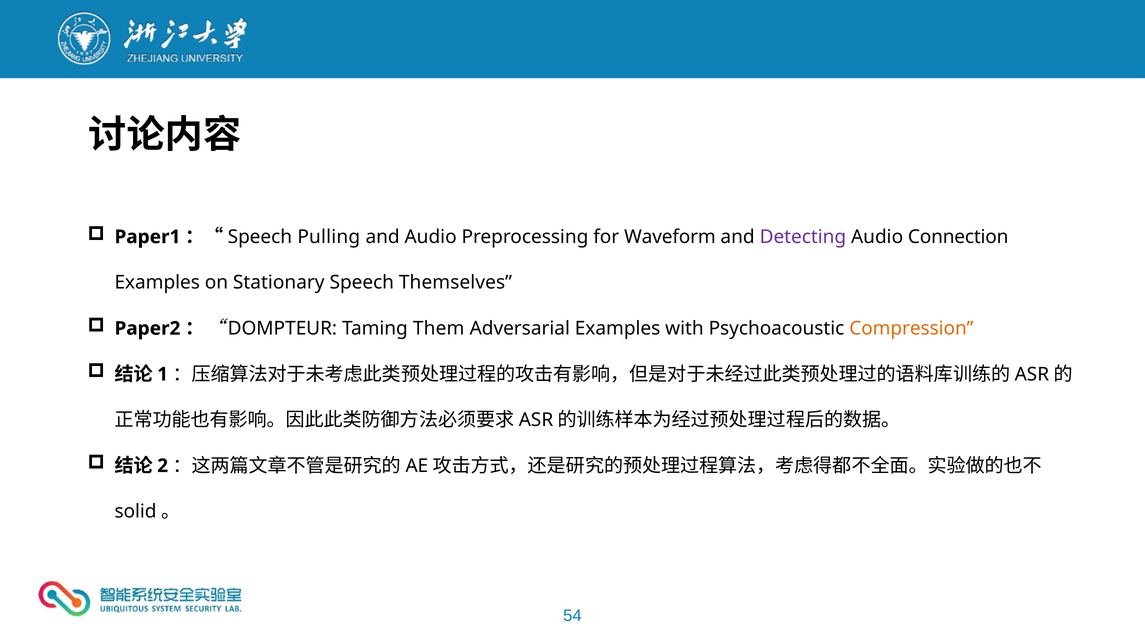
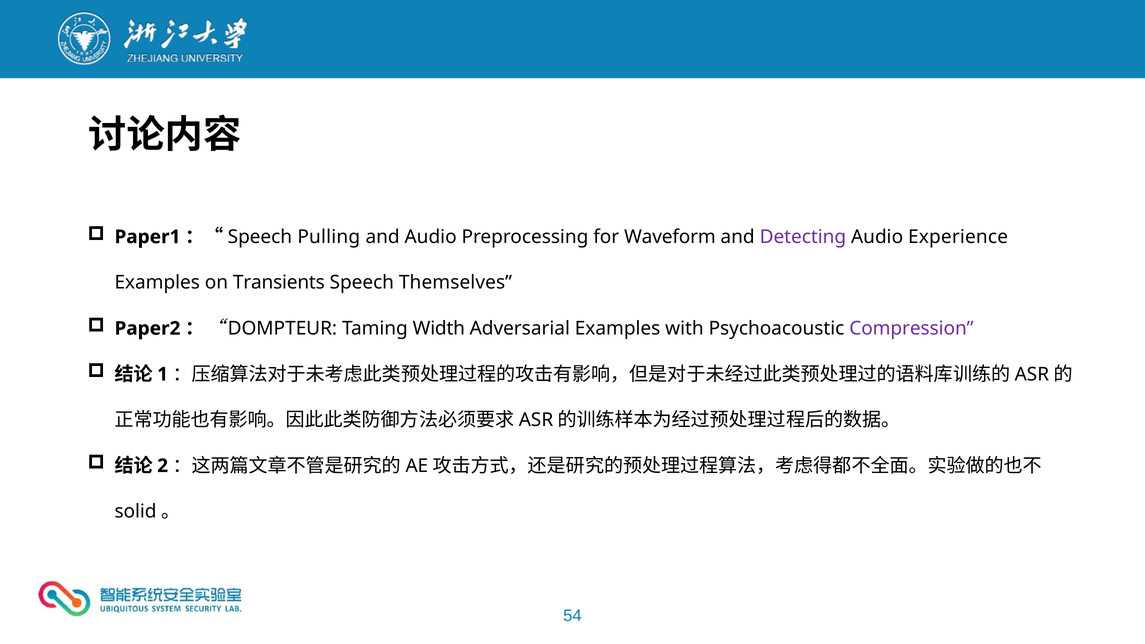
Connection: Connection -> Experience
Stationary: Stationary -> Transients
Them: Them -> Width
Compression colour: orange -> purple
